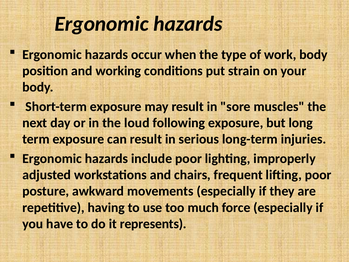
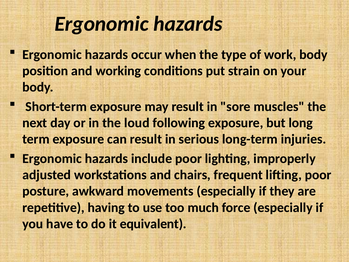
represents: represents -> equivalent
